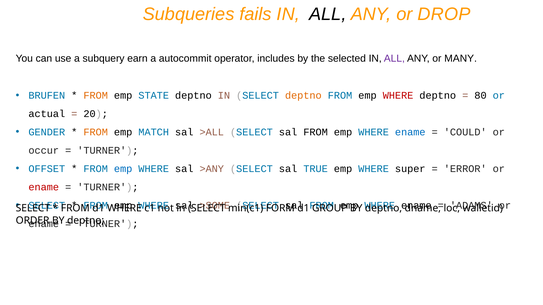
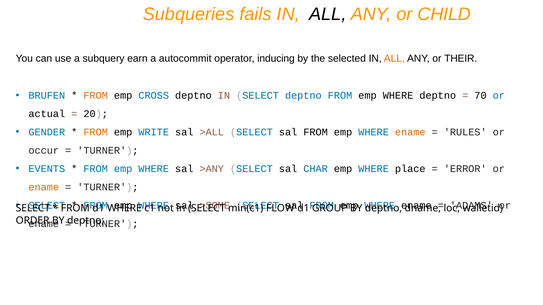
DROP: DROP -> CHILD
includes: includes -> inducing
ALL at (394, 58) colour: purple -> orange
MANY: MANY -> THEIR
STATE: STATE -> CROSS
deptno at (303, 96) colour: orange -> blue
WHERE at (398, 96) colour: red -> black
80: 80 -> 70
MATCH: MATCH -> WRITE
ename at (410, 132) colour: blue -> orange
COULD: COULD -> RULES
OFFSET: OFFSET -> EVENTS
TRUE: TRUE -> CHAR
super: super -> place
ename at (44, 187) colour: red -> orange
FORM: FORM -> FLOW
